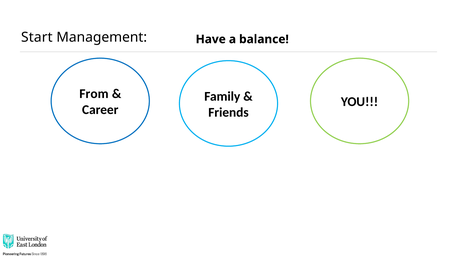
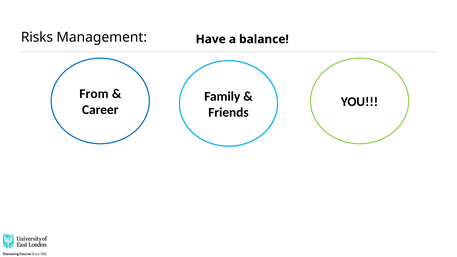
Start: Start -> Risks
